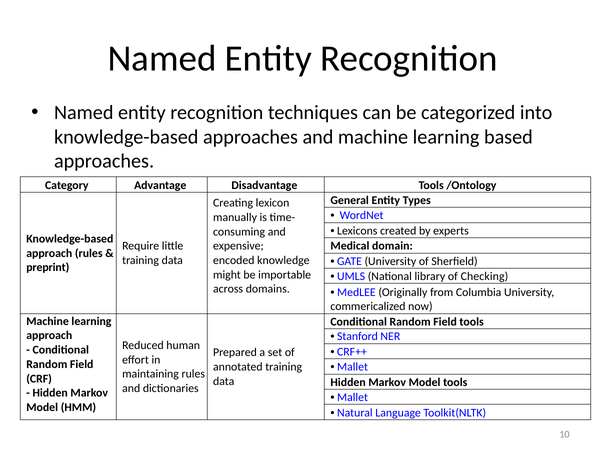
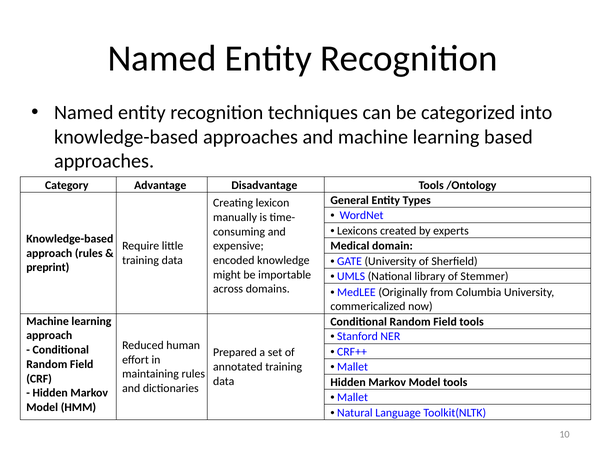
Checking: Checking -> Stemmer
